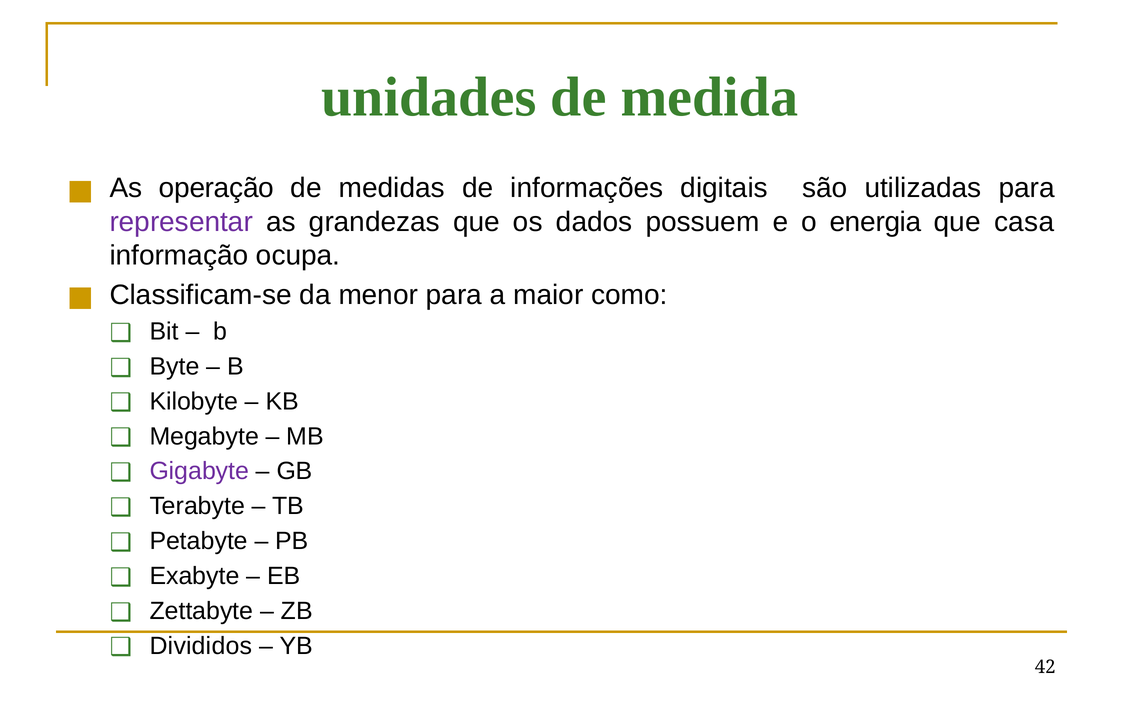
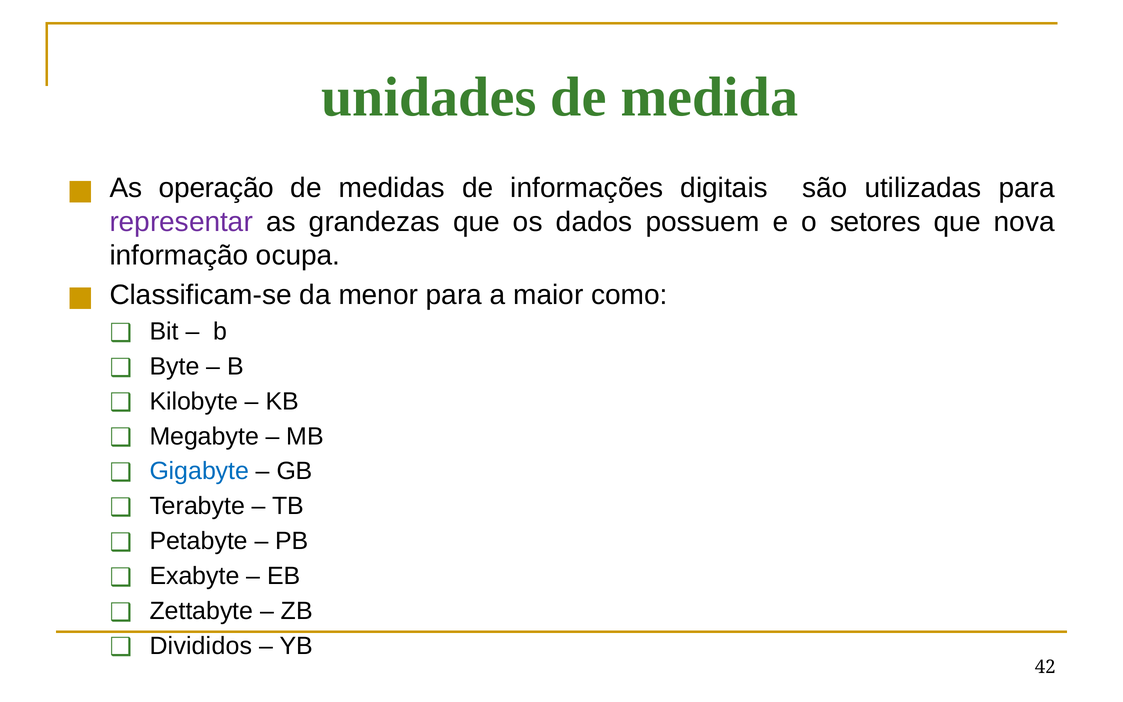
energia: energia -> setores
casa: casa -> nova
Gigabyte colour: purple -> blue
